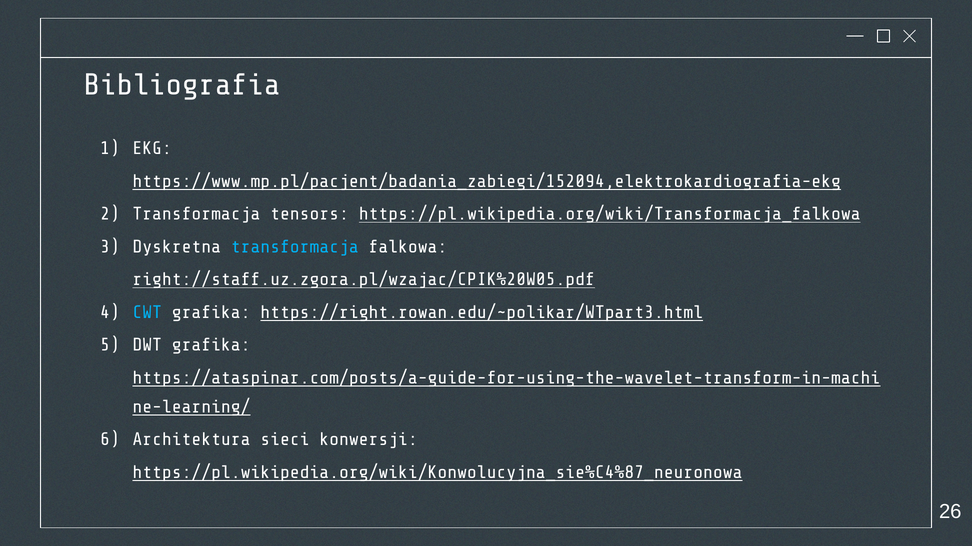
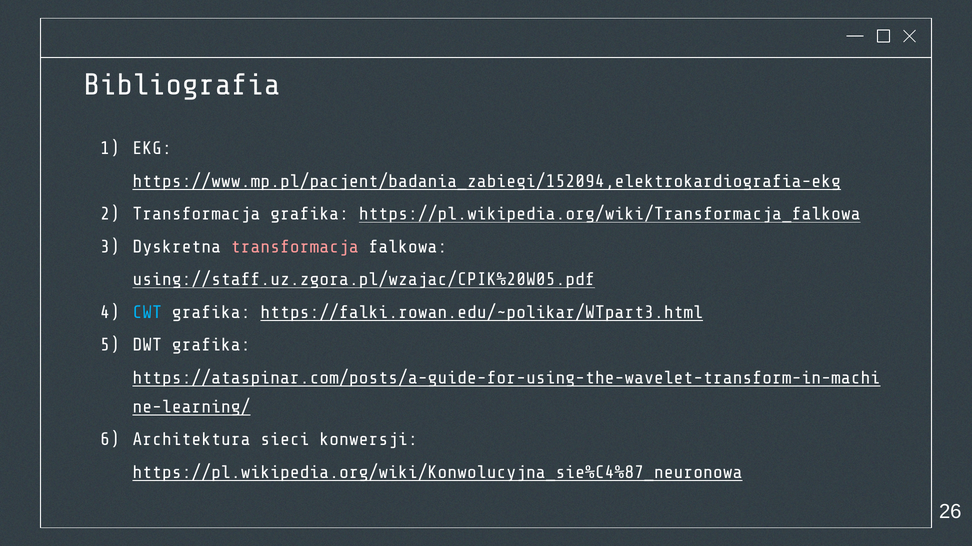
Transformacja tensors: tensors -> grafika
transformacja at (295, 247) colour: light blue -> pink
right://staff.uz.zgora.pl/wzajac/CPIK%20W05.pdf: right://staff.uz.zgora.pl/wzajac/CPIK%20W05.pdf -> using://staff.uz.zgora.pl/wzajac/CPIK%20W05.pdf
https://right.rowan.edu/~polikar/WTpart3.html: https://right.rowan.edu/~polikar/WTpart3.html -> https://falki.rowan.edu/~polikar/WTpart3.html
